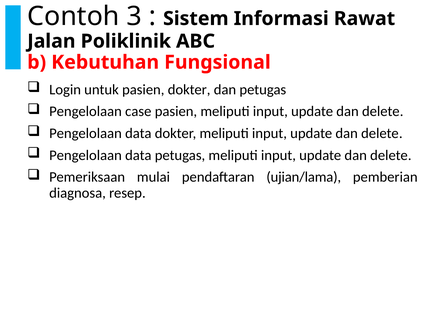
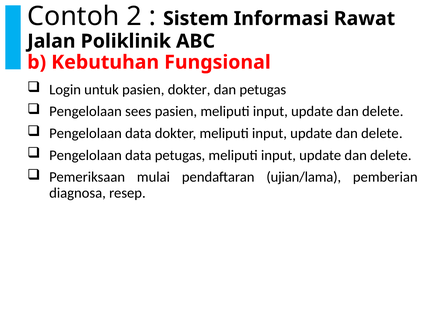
3: 3 -> 2
case: case -> sees
